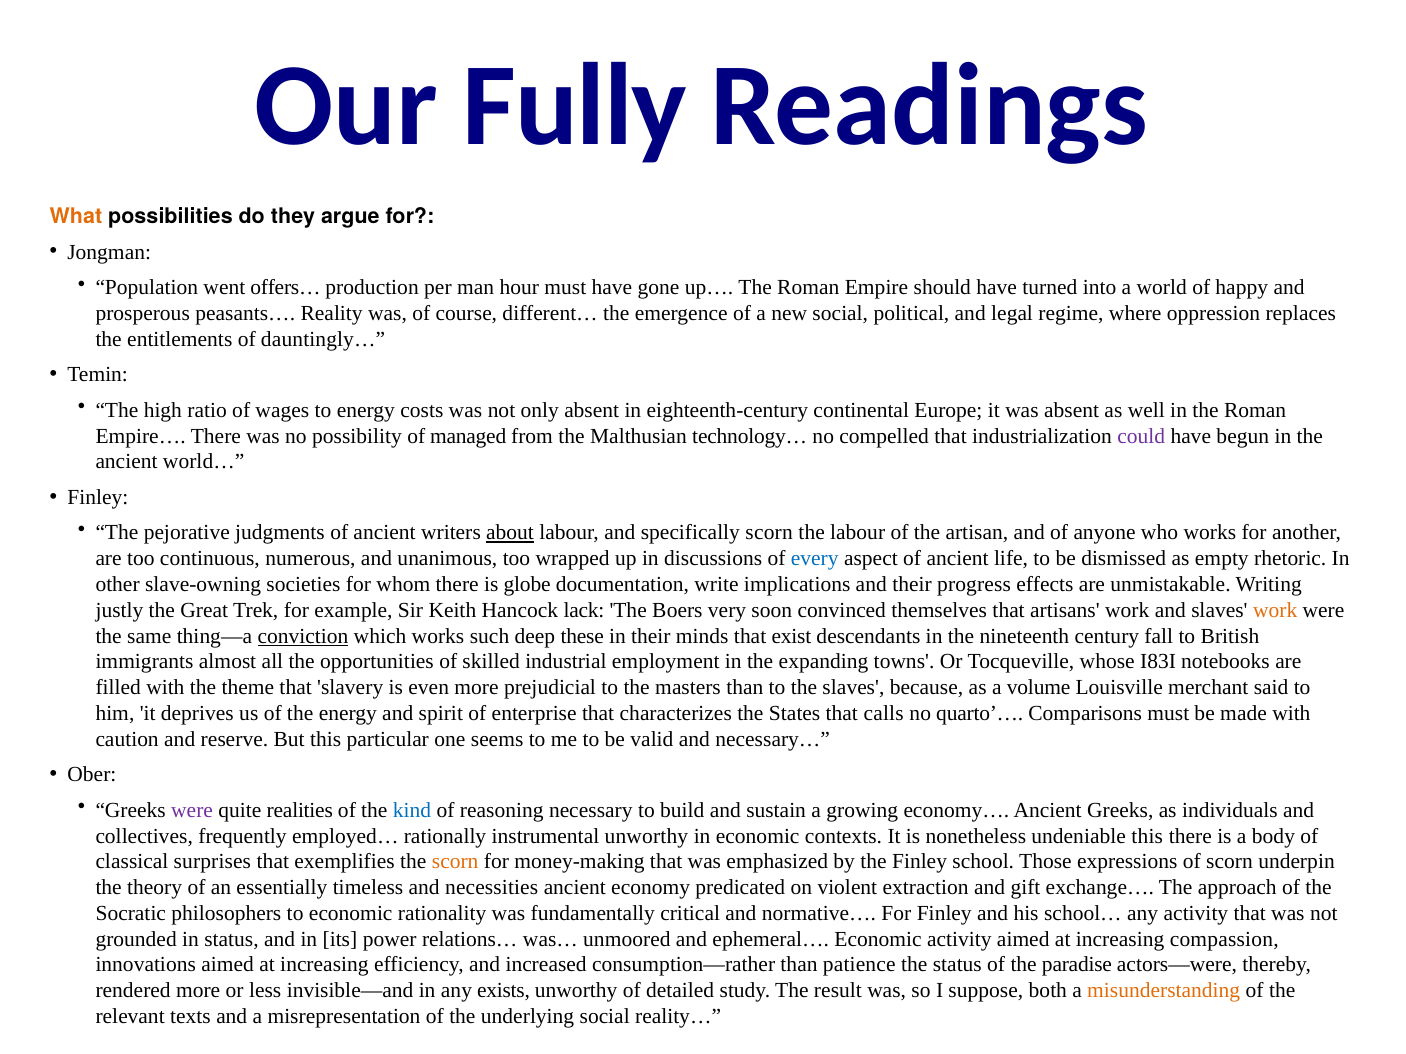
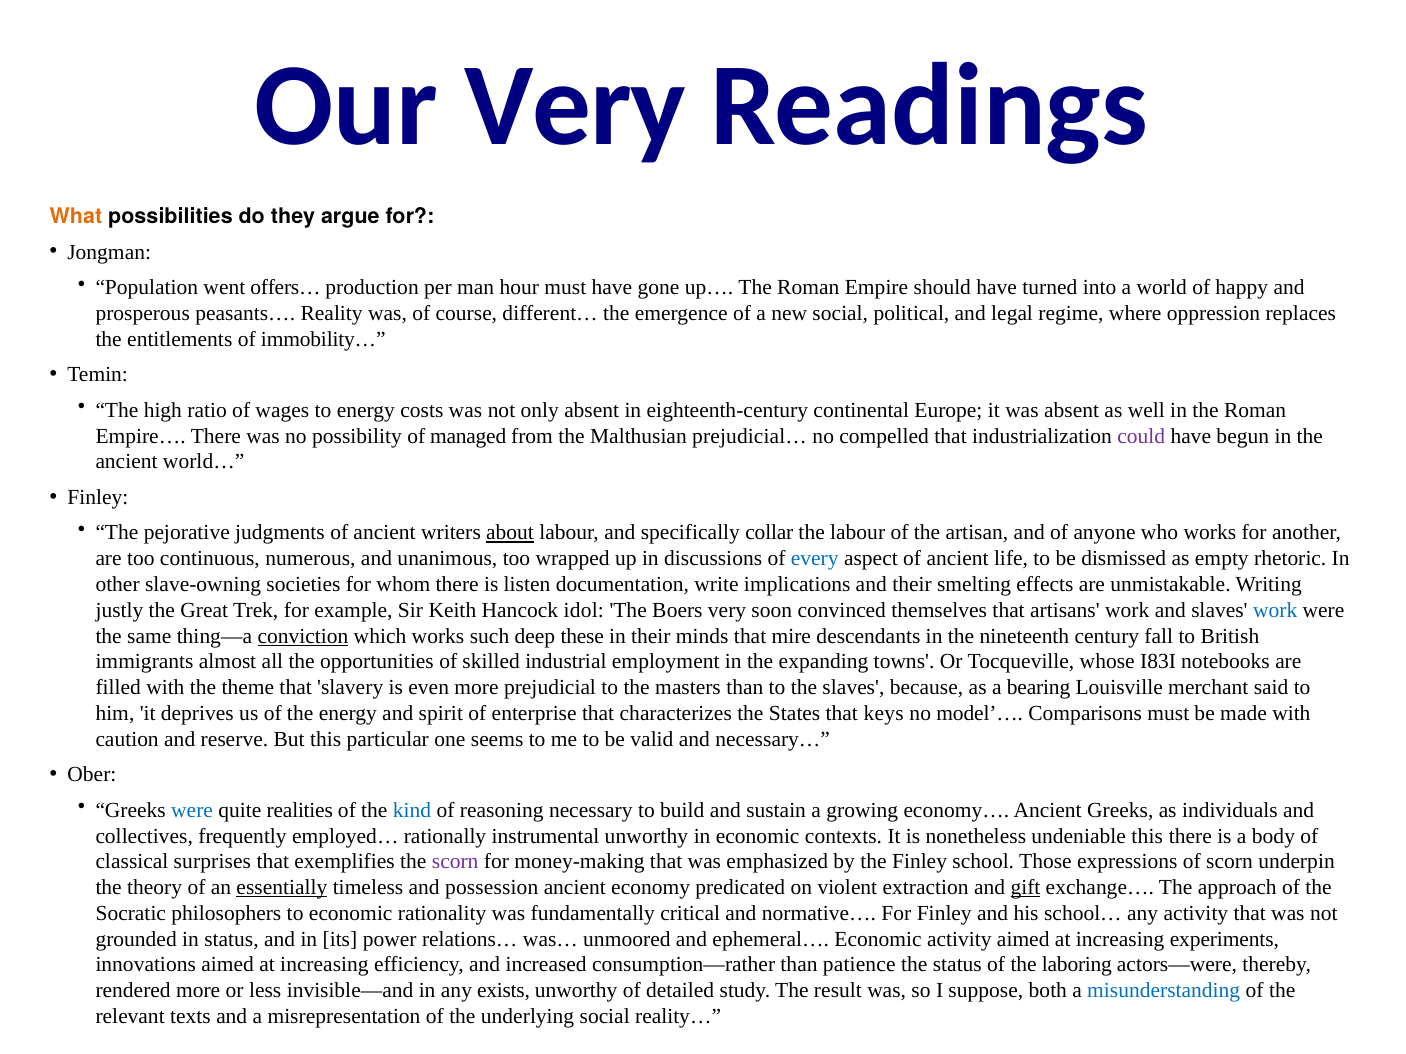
Our Fully: Fully -> Very
dauntingly…: dauntingly… -> immobility…
technology…: technology… -> prejudicial…
specifically scorn: scorn -> collar
globe: globe -> listen
progress: progress -> smelting
lack: lack -> idol
work at (1275, 611) colour: orange -> blue
exist: exist -> mire
volume: volume -> bearing
calls: calls -> keys
quarto’…: quarto’… -> model’…
were at (192, 811) colour: purple -> blue
scorn at (455, 862) colour: orange -> purple
essentially underline: none -> present
necessities: necessities -> possession
gift underline: none -> present
compassion: compassion -> experiments
paradise: paradise -> laboring
misunderstanding colour: orange -> blue
